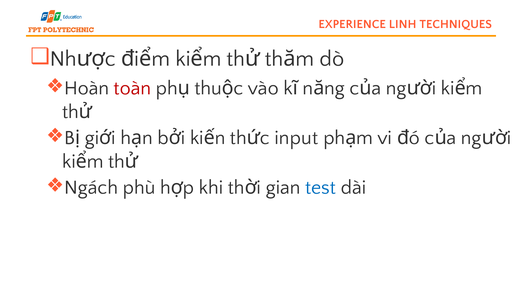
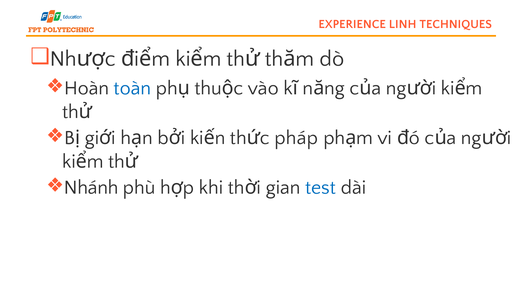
toàn colour: red -> blue
input: input -> pháp
Ngách: Ngách -> Nhánh
